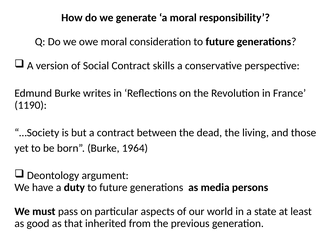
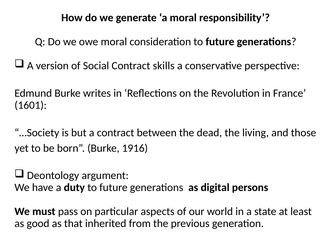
1190: 1190 -> 1601
1964: 1964 -> 1916
media: media -> digital
